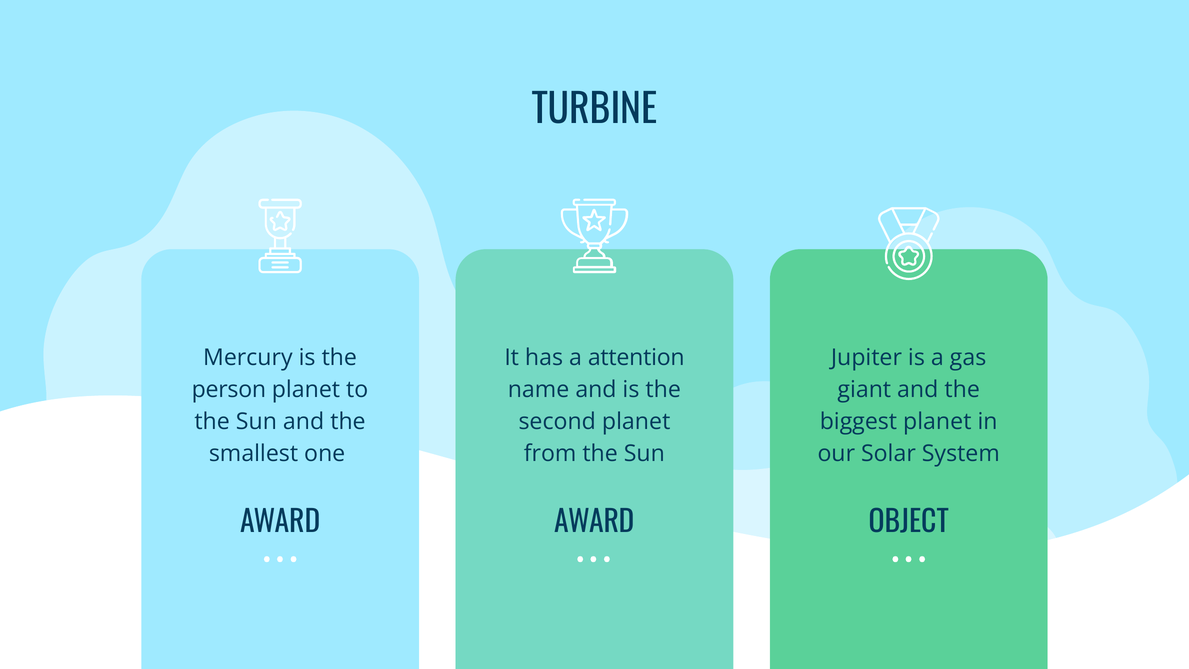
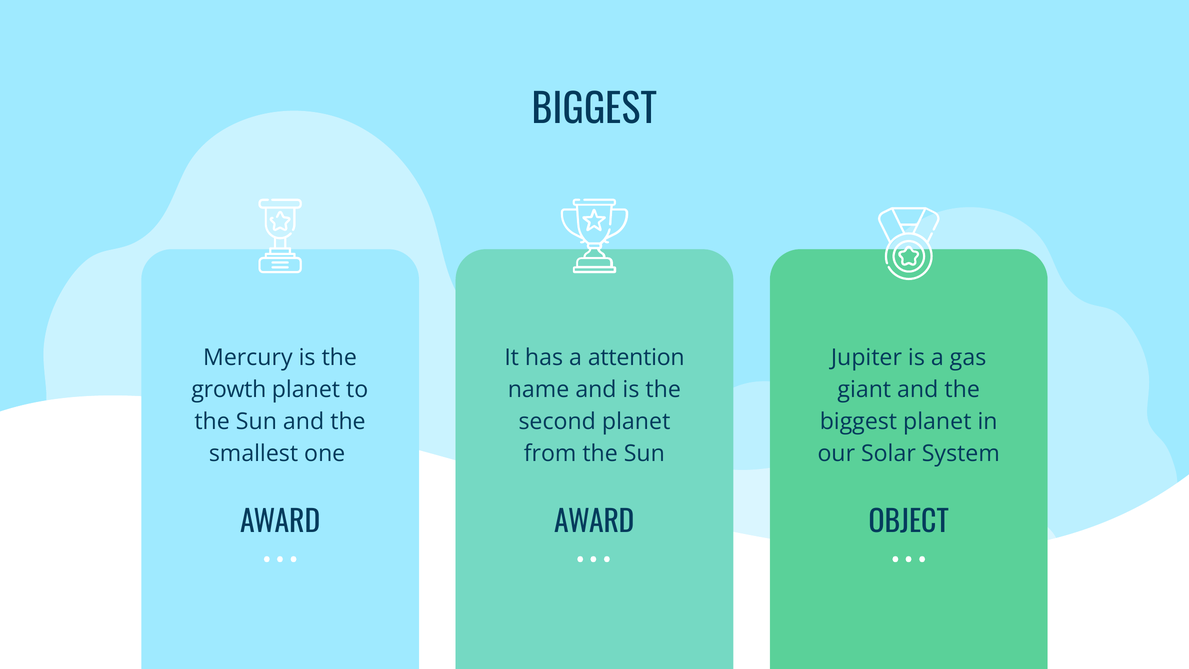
TURBINE at (595, 110): TURBINE -> BIGGEST
person: person -> growth
